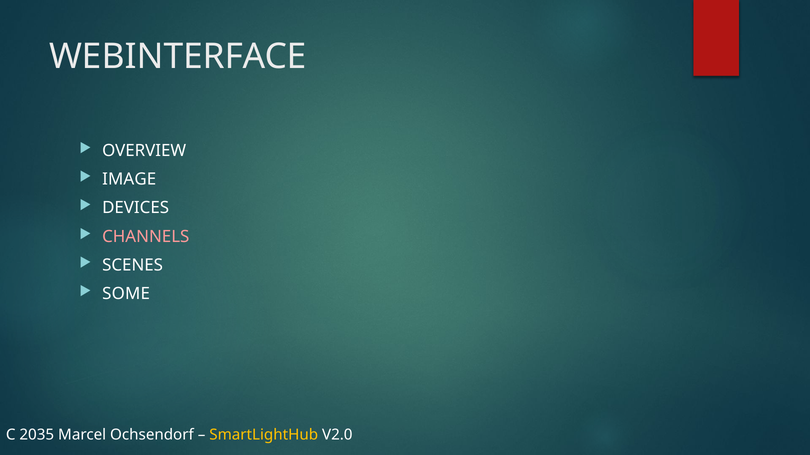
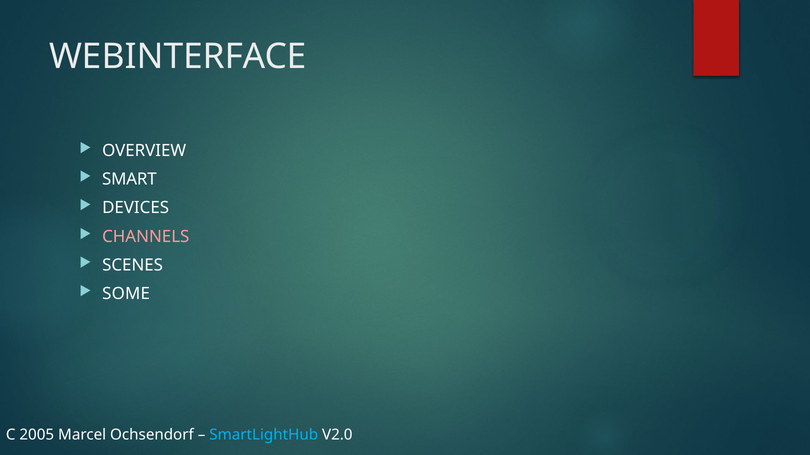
IMAGE: IMAGE -> SMART
2035: 2035 -> 2005
SmartLightHub colour: yellow -> light blue
